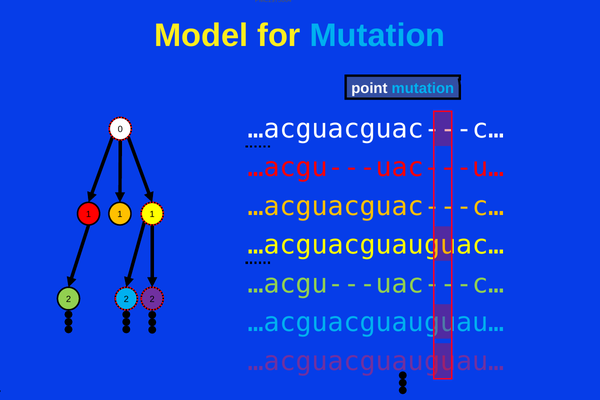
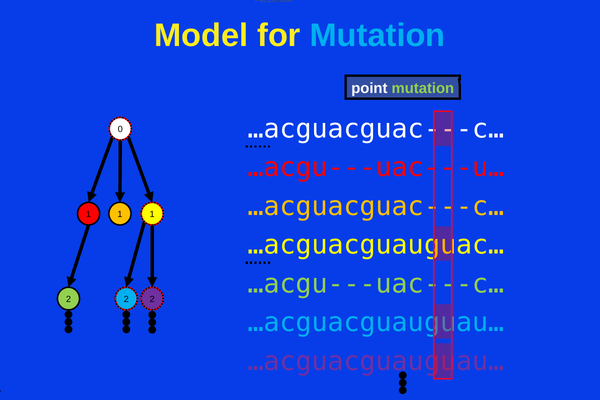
mutation at (423, 88) colour: light blue -> light green
